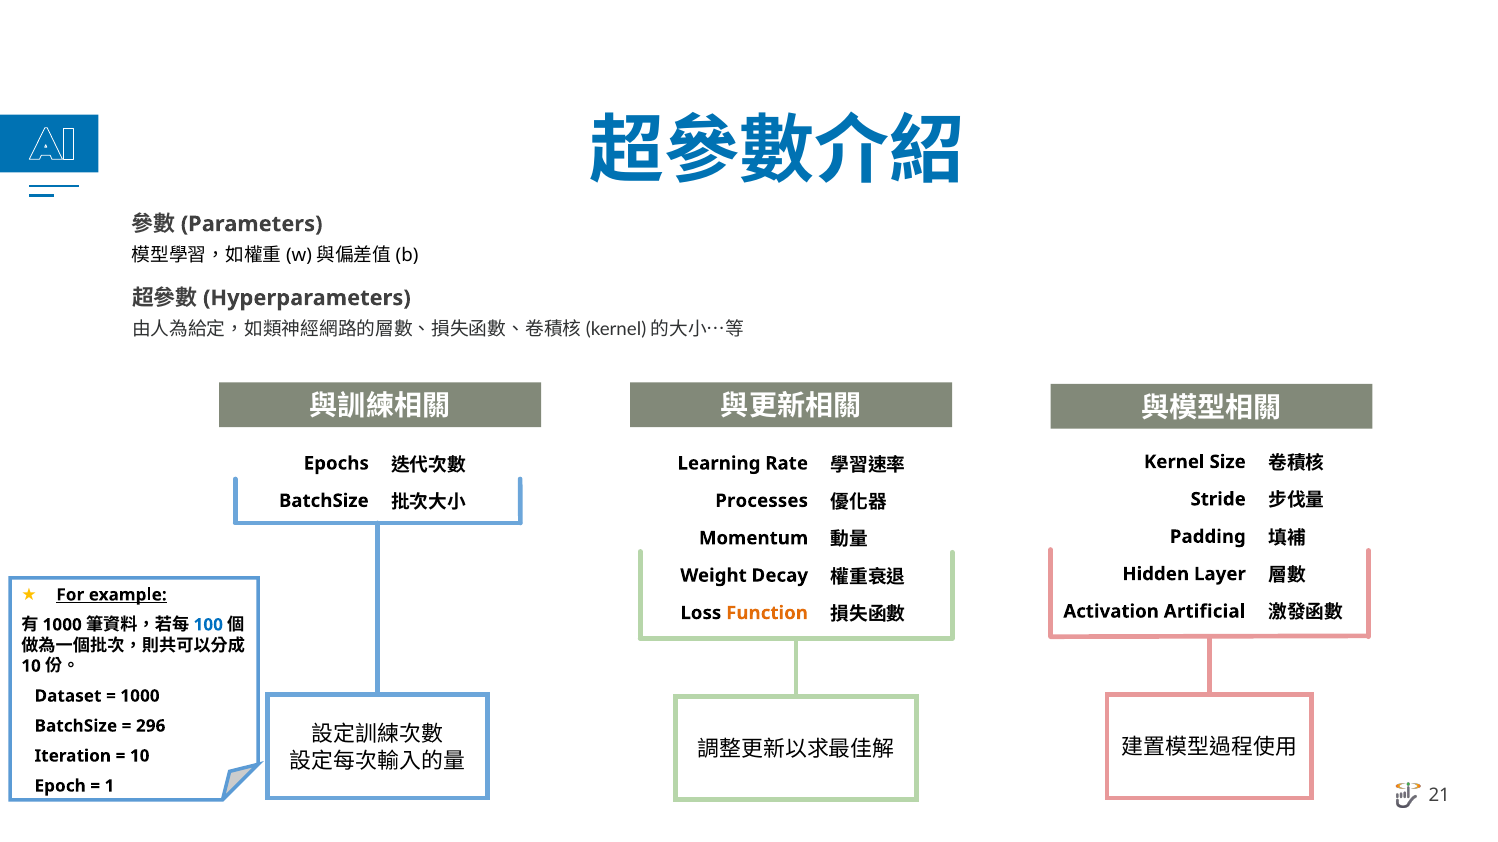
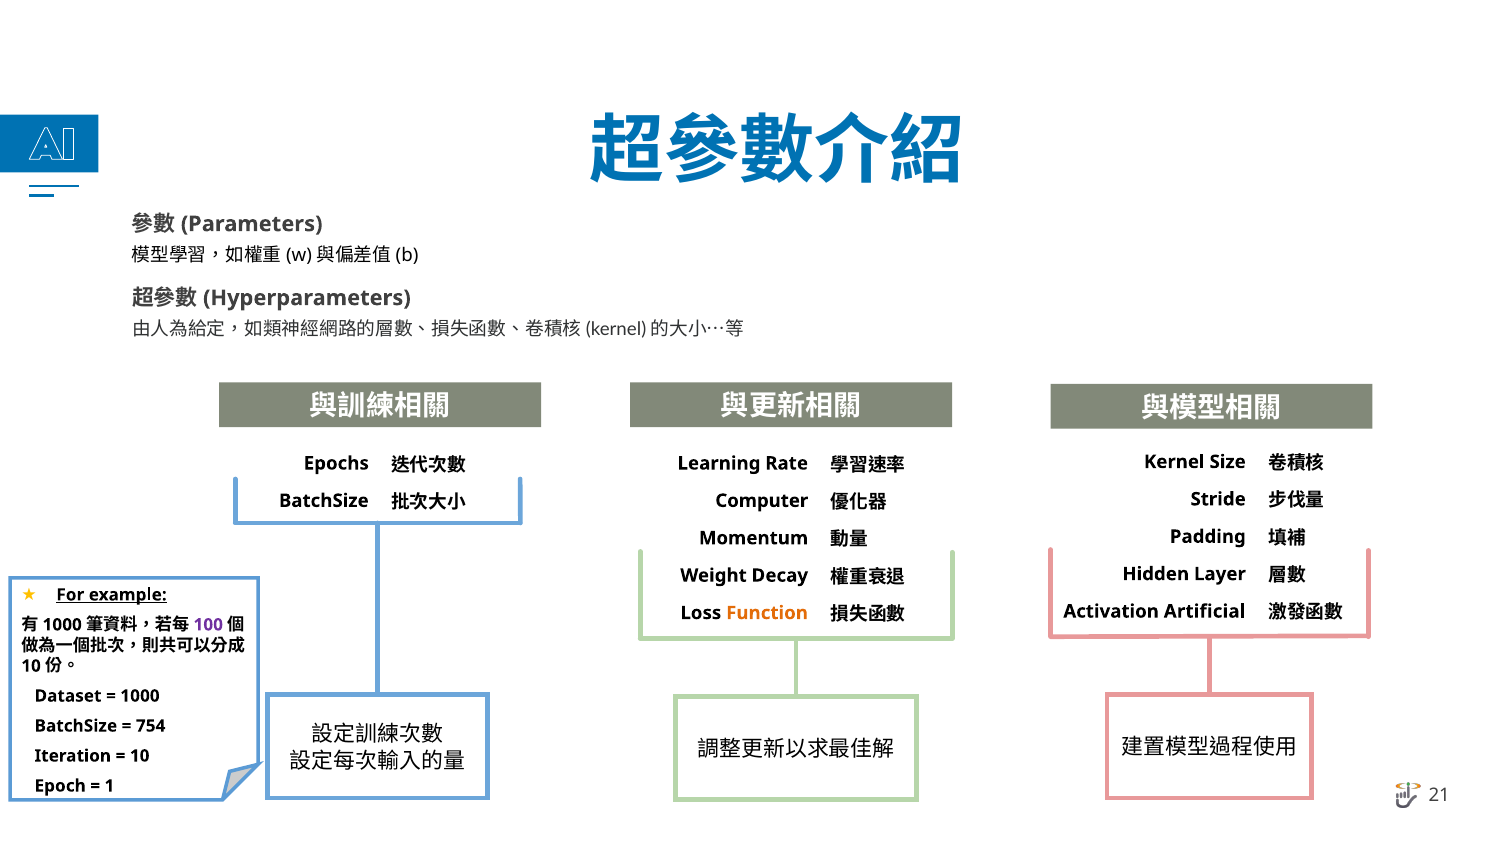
Processes: Processes -> Computer
100 colour: blue -> purple
296: 296 -> 754
